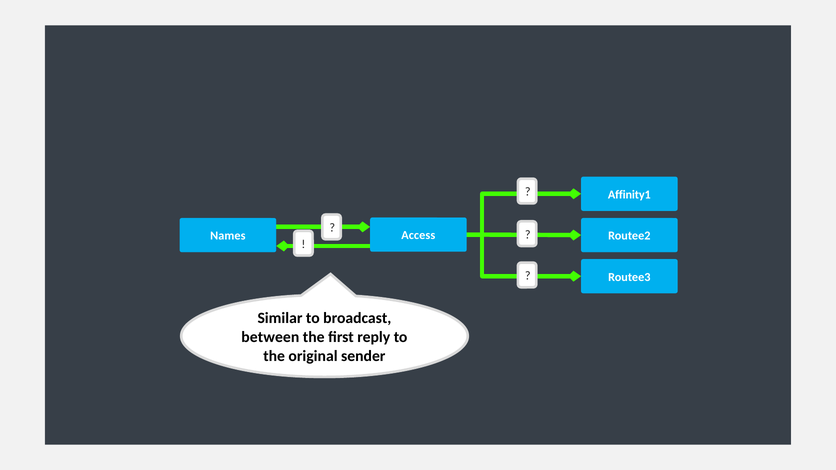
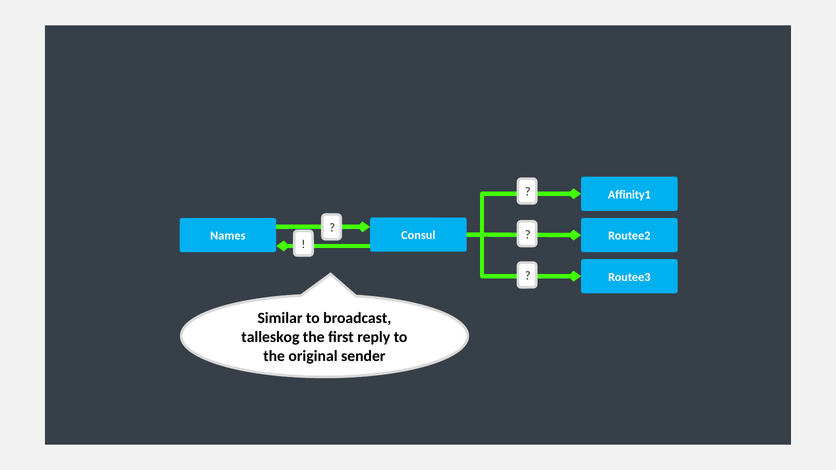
Access: Access -> Consul
between: between -> talleskog
